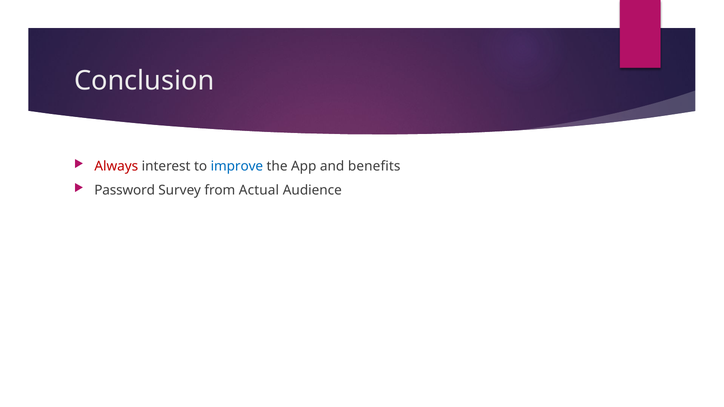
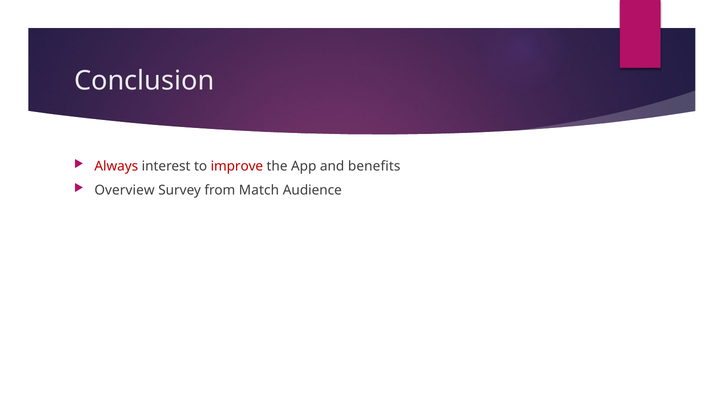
improve colour: blue -> red
Password: Password -> Overview
Actual: Actual -> Match
